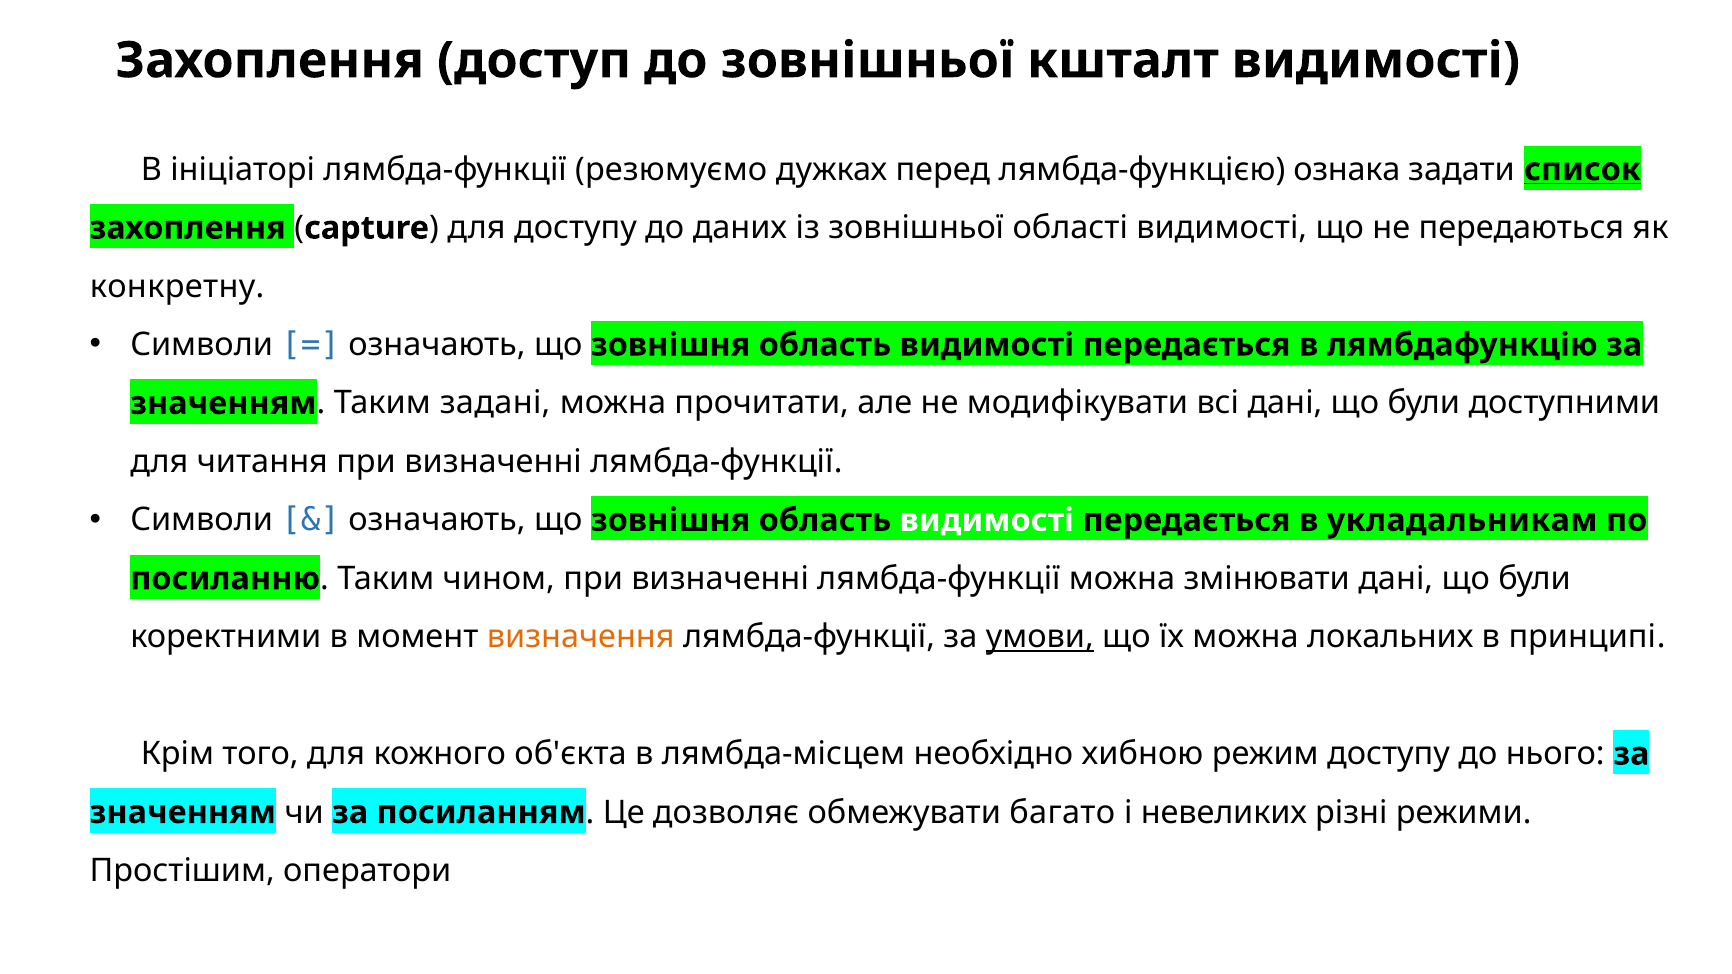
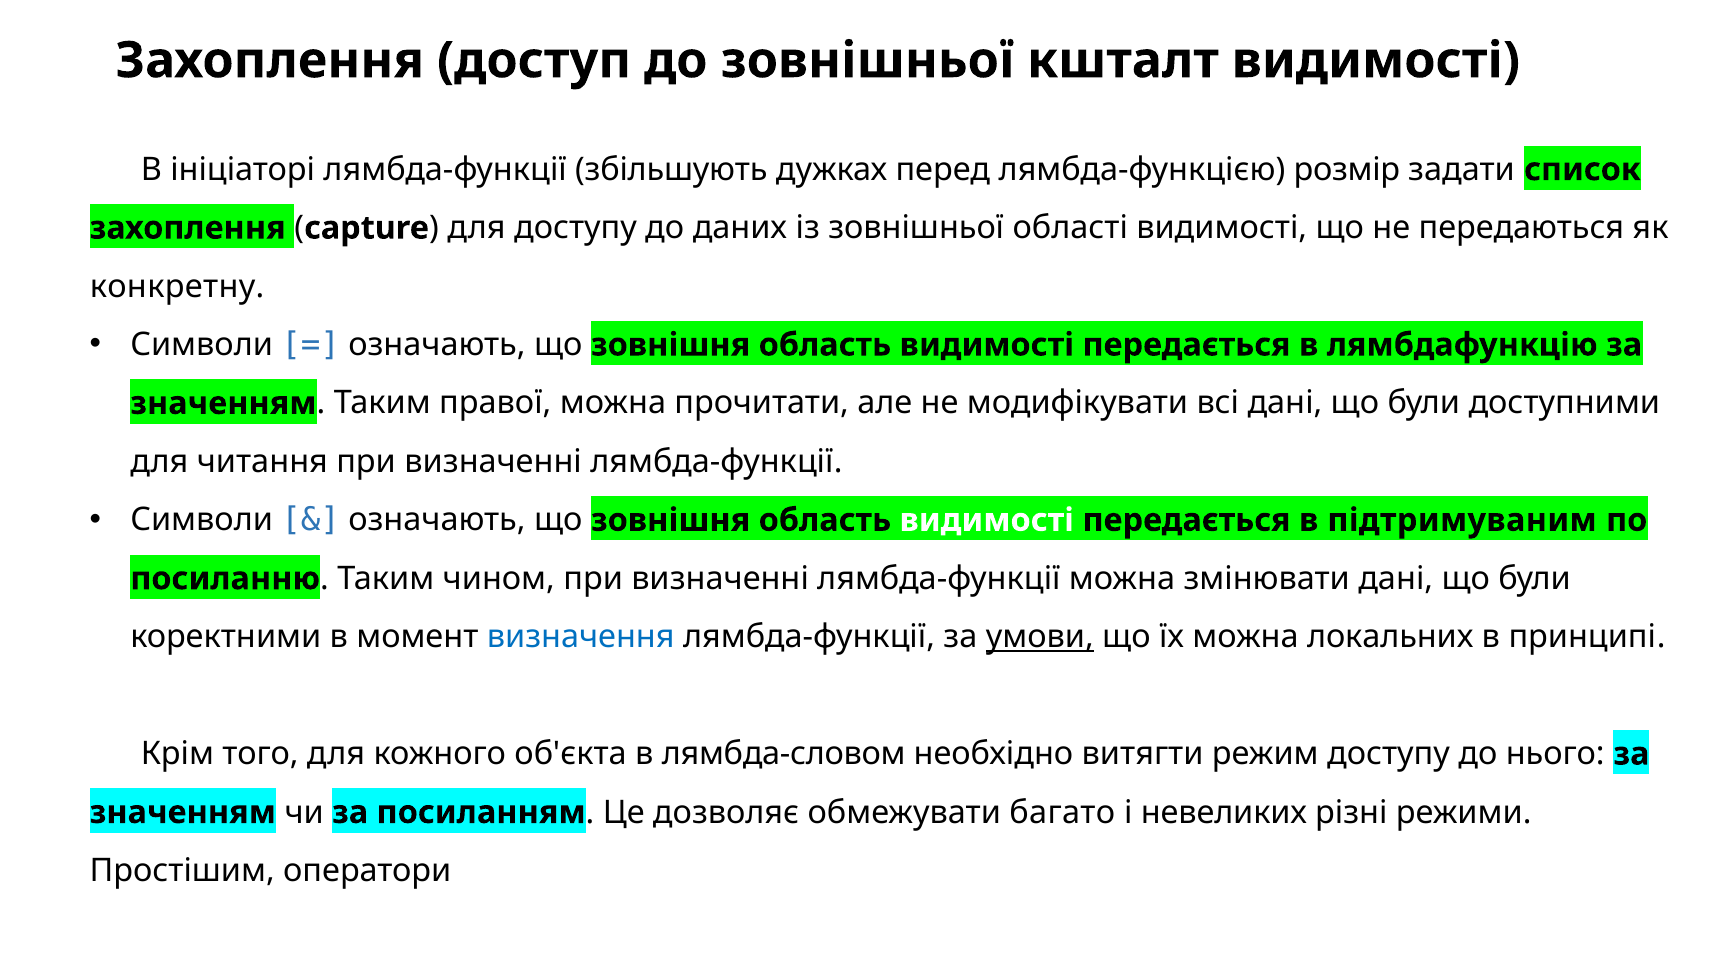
резюмуємо: резюмуємо -> збільшують
ознака: ознака -> розмір
список underline: present -> none
задані: задані -> правої
укладальникам: укладальникам -> підтримуваним
визначення colour: orange -> blue
лямбда-місцем: лямбда-місцем -> лямбда-словом
хибною: хибною -> витягти
